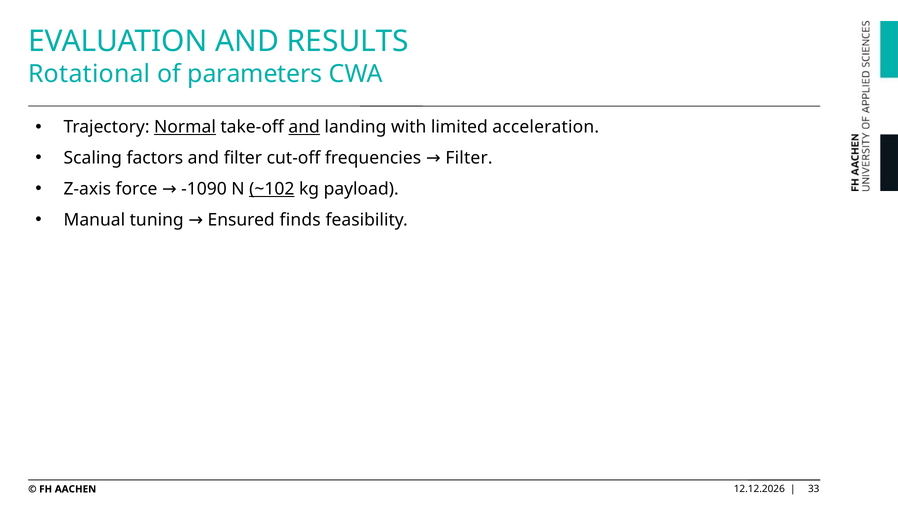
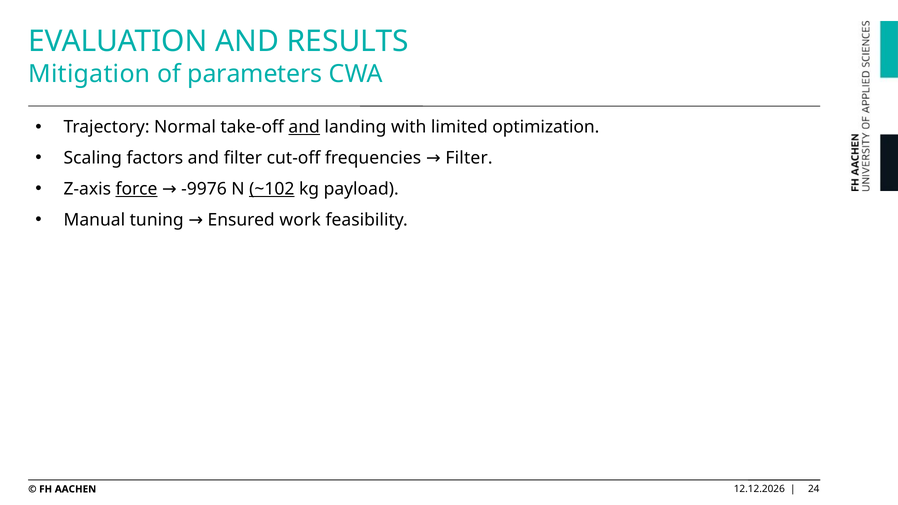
Rotational: Rotational -> Mitigation
Normal underline: present -> none
acceleration: acceleration -> optimization
force underline: none -> present
-1090: -1090 -> -9976
finds: finds -> work
33: 33 -> 24
